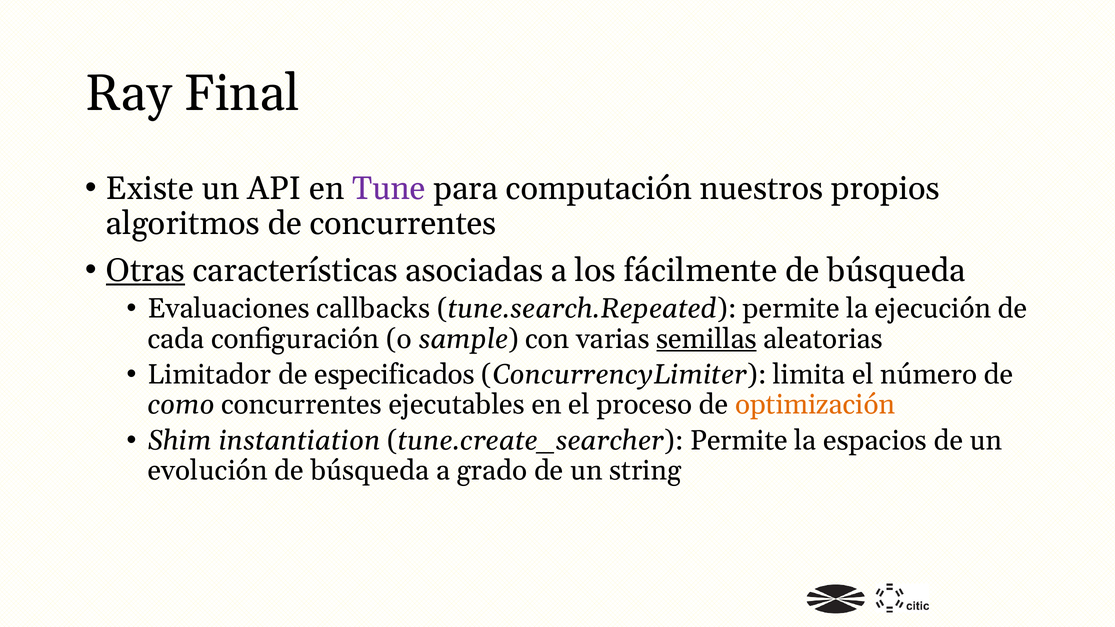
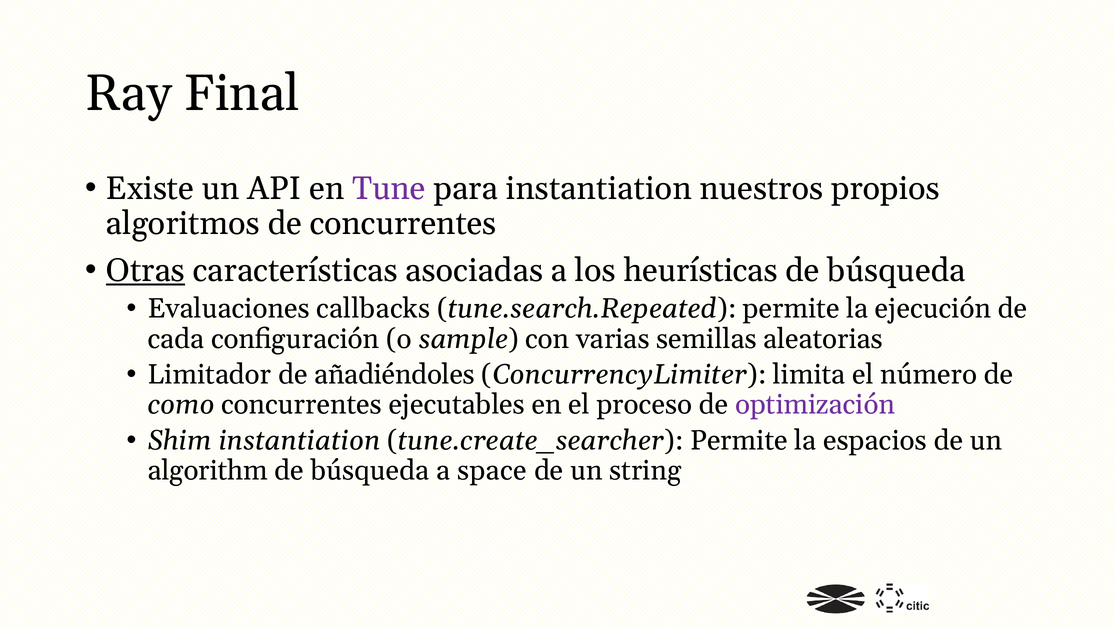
para computación: computación -> instantiation
fácilmente: fácilmente -> heurísticas
semillas underline: present -> none
especificados: especificados -> añadiéndoles
optimización colour: orange -> purple
evolución: evolución -> algorithm
grado: grado -> space
